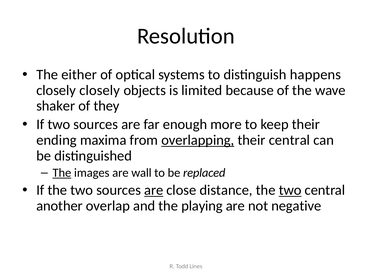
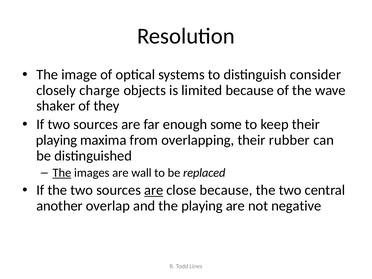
either: either -> image
happens: happens -> consider
closely closely: closely -> charge
more: more -> some
ending at (56, 140): ending -> playing
overlapping underline: present -> none
their central: central -> rubber
close distance: distance -> because
two at (290, 190) underline: present -> none
